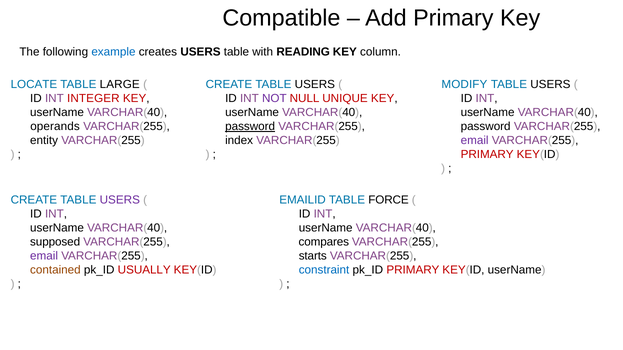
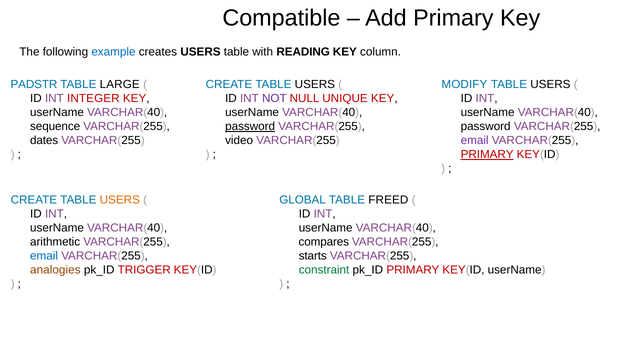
LOCATE: LOCATE -> PADSTR
operands: operands -> sequence
entity: entity -> dates
index: index -> video
PRIMARY at (487, 155) underline: none -> present
USERS at (120, 200) colour: purple -> orange
EMAILID: EMAILID -> GLOBAL
FORCE: FORCE -> FREED
supposed: supposed -> arithmetic
email at (44, 256) colour: purple -> blue
contained: contained -> analogies
USUALLY: USUALLY -> TRIGGER
constraint colour: blue -> green
